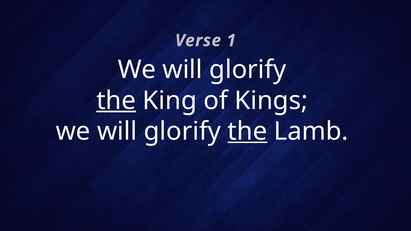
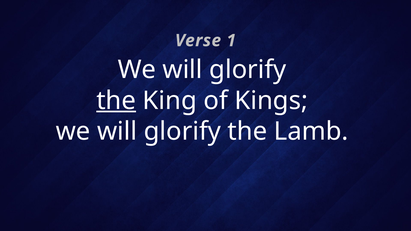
the at (247, 131) underline: present -> none
